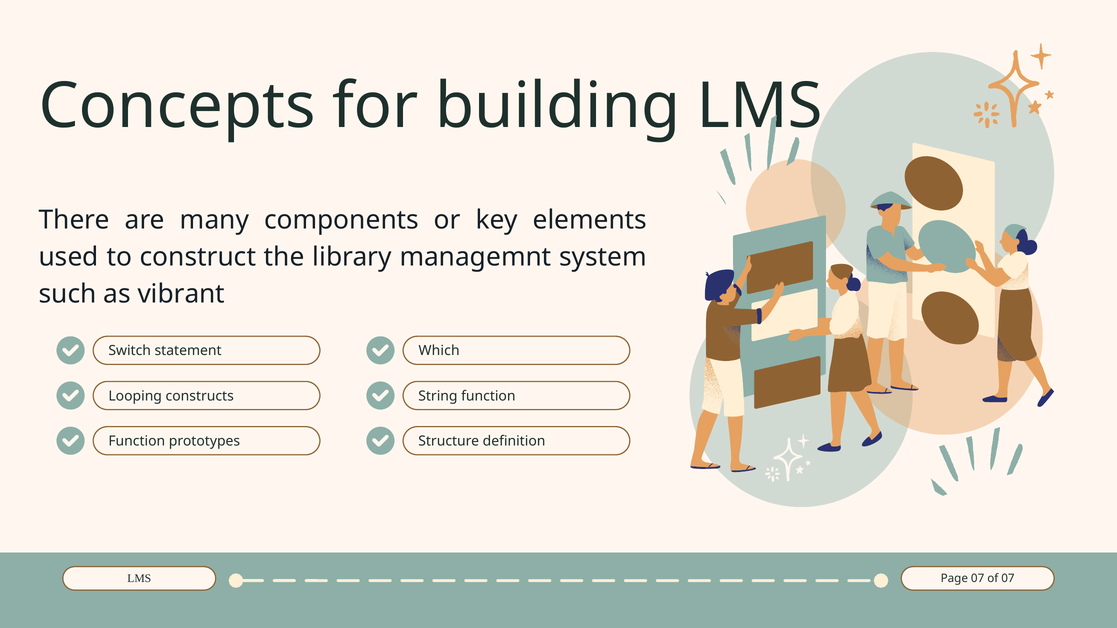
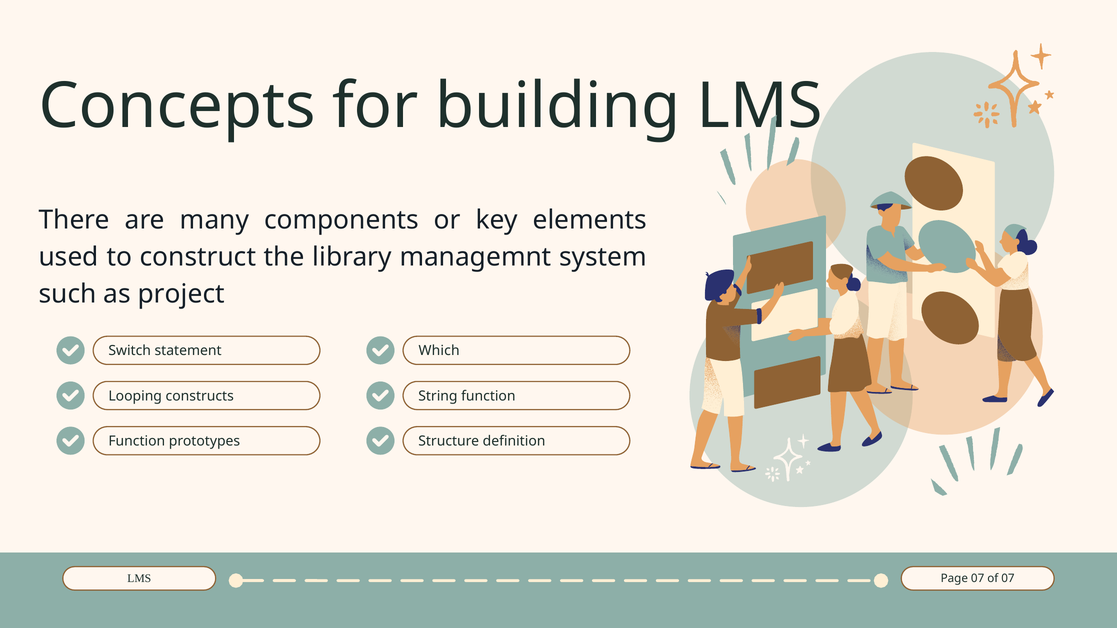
vibrant: vibrant -> project
